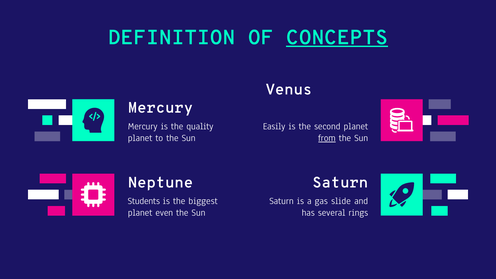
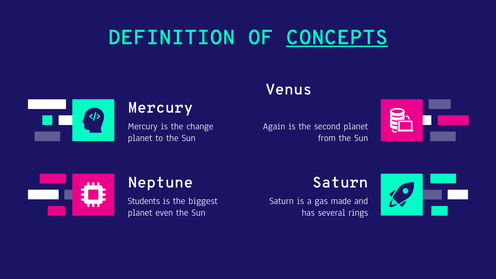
quality: quality -> change
Easily: Easily -> Again
from underline: present -> none
slide: slide -> made
